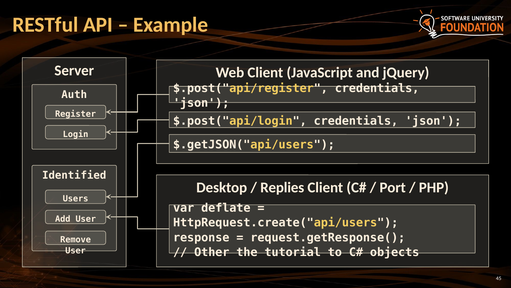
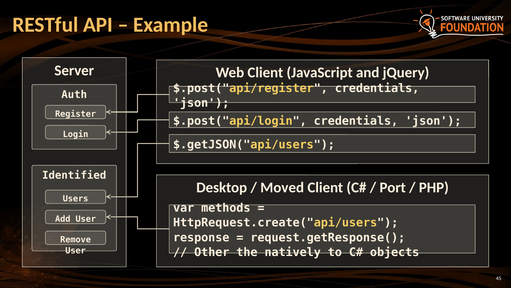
Replies: Replies -> Moved
deflate: deflate -> methods
tutorial: tutorial -> natively
